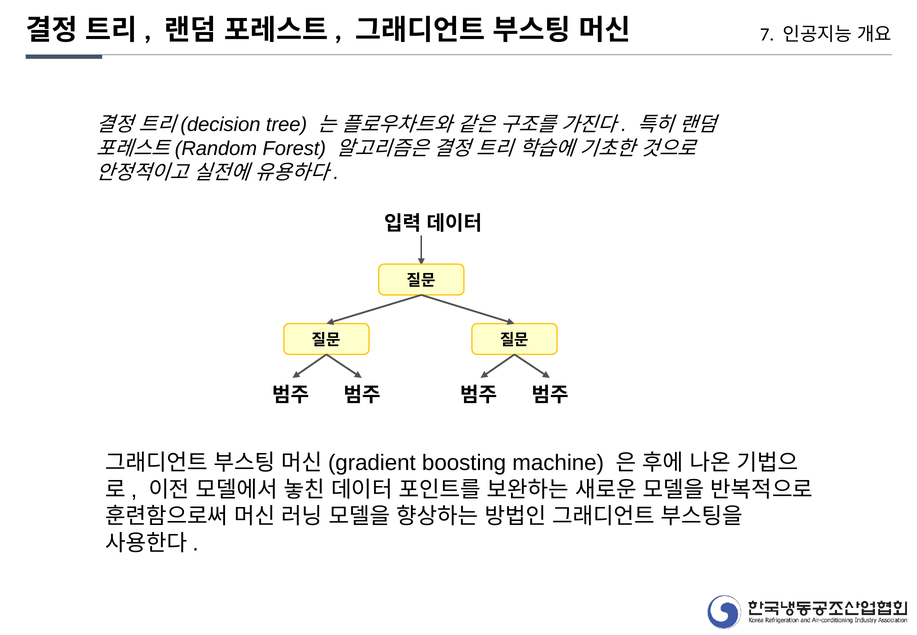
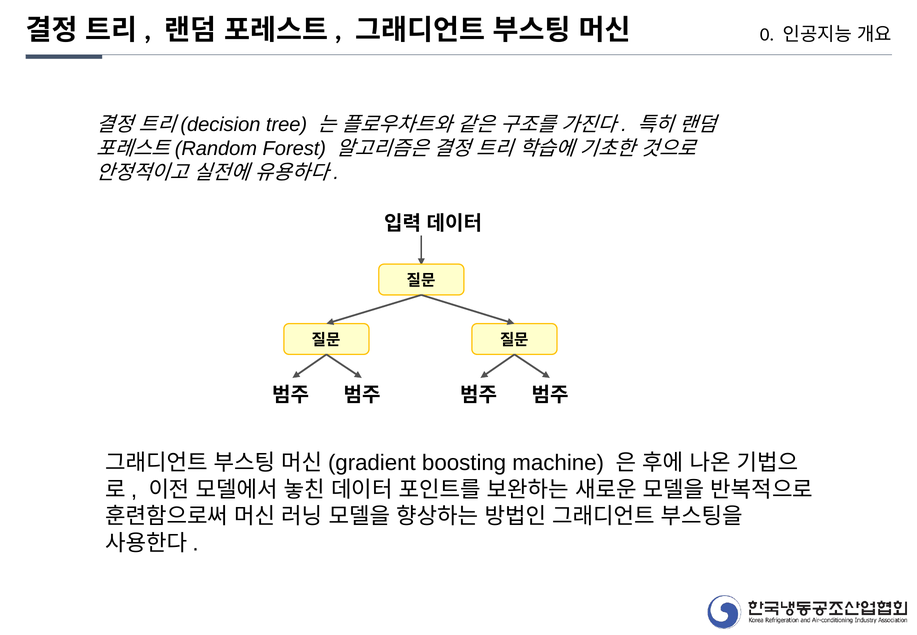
7: 7 -> 0
